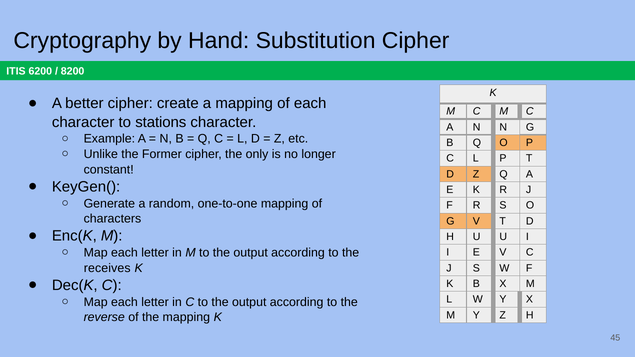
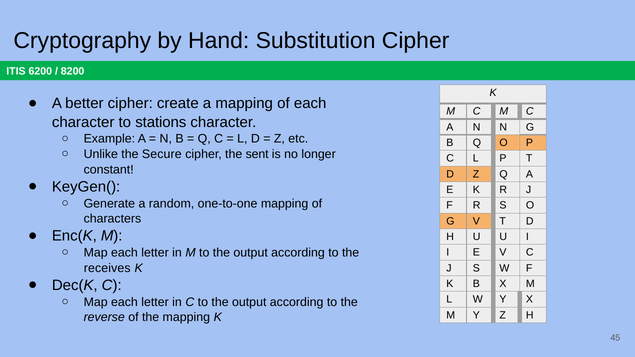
Former: Former -> Secure
only: only -> sent
